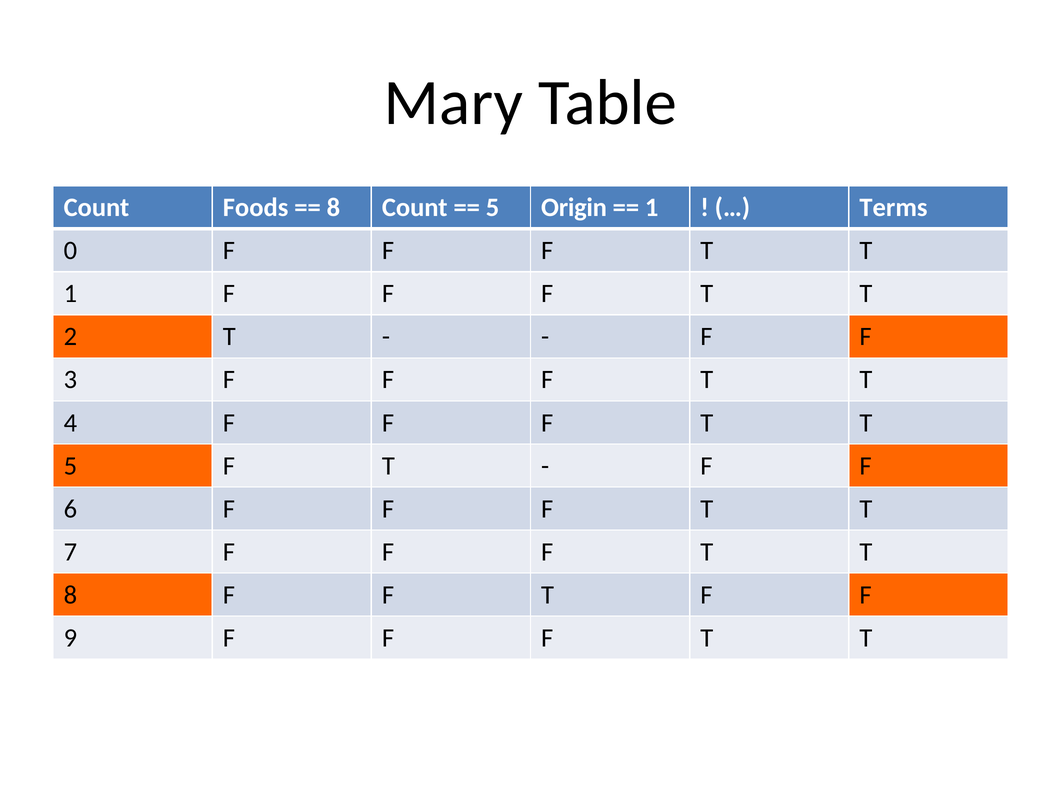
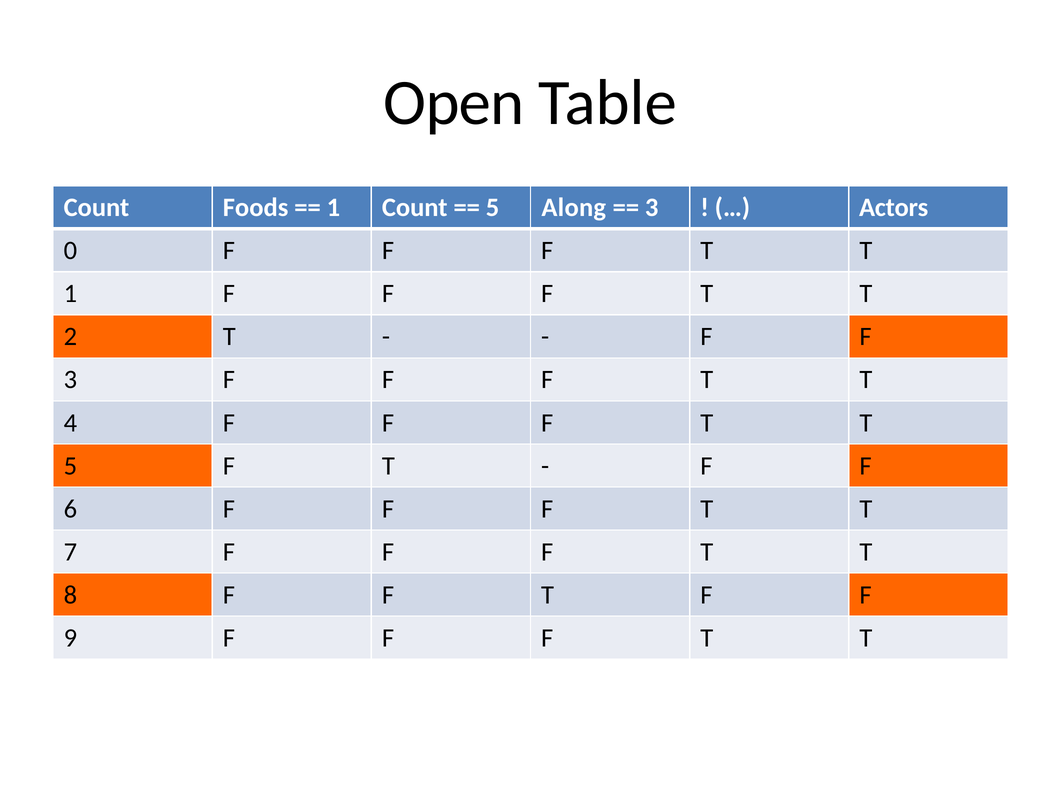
Mary: Mary -> Open
8 at (333, 207): 8 -> 1
Origin: Origin -> Along
1 at (652, 207): 1 -> 3
Terms: Terms -> Actors
